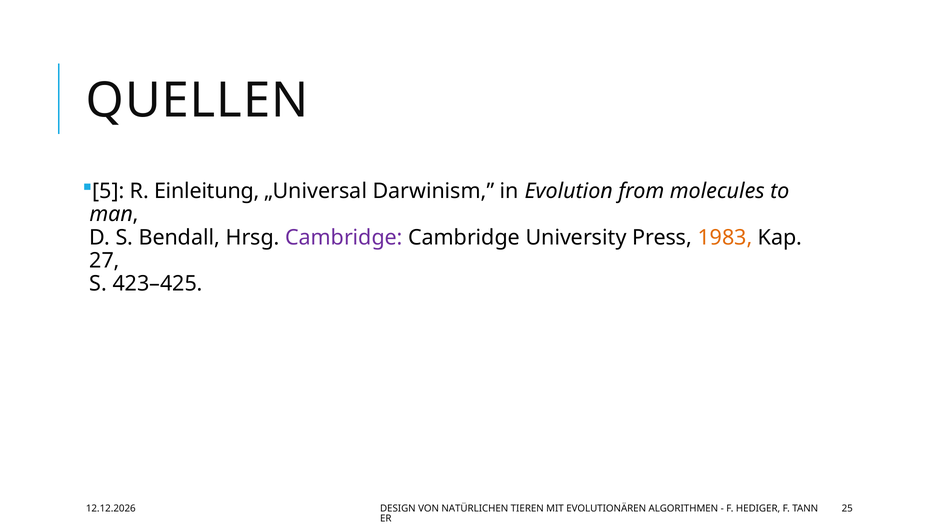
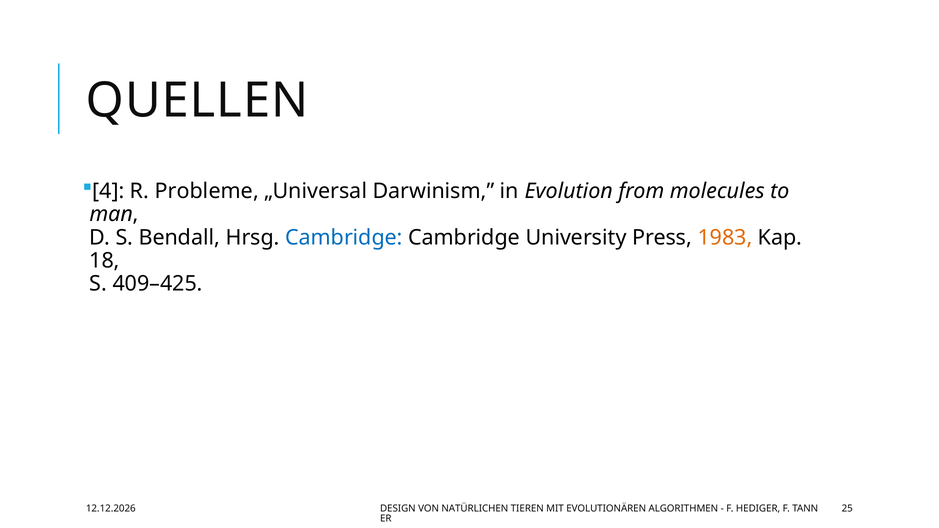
5: 5 -> 4
Einleitung: Einleitung -> Probleme
Cambridge at (344, 238) colour: purple -> blue
27: 27 -> 18
423–425: 423–425 -> 409–425
